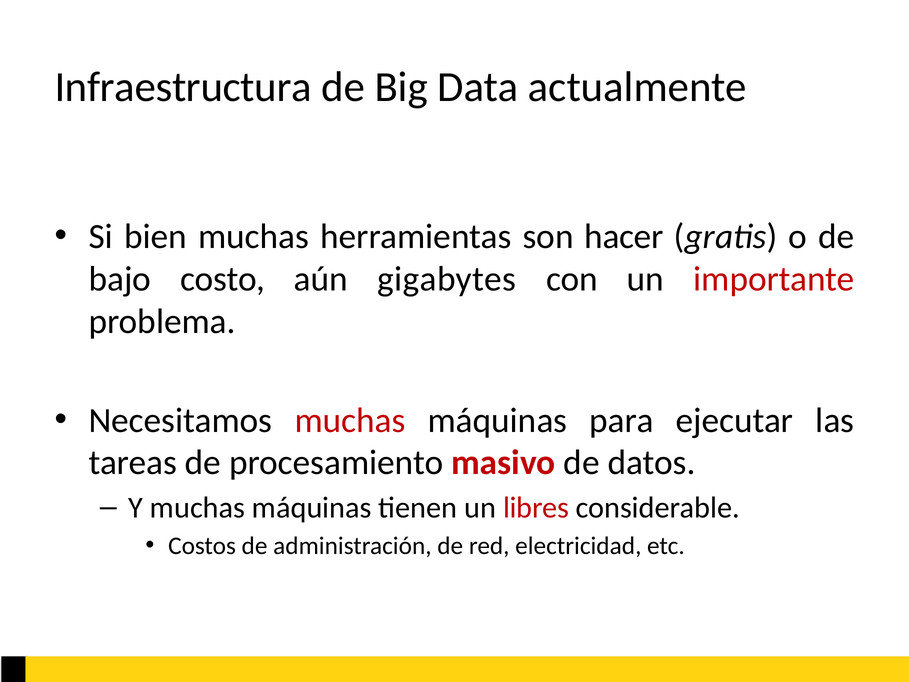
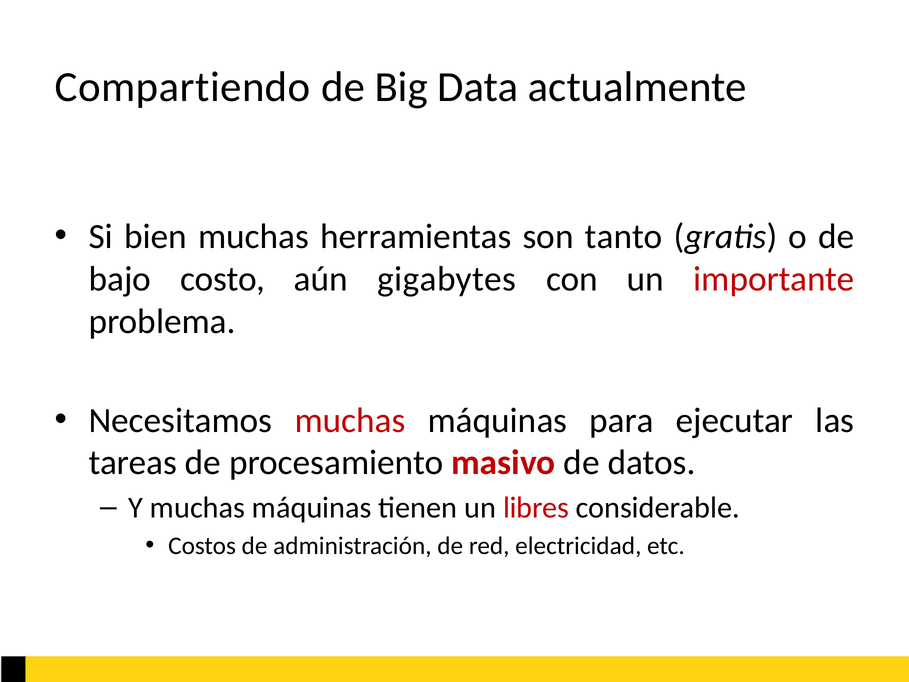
Infraestructura: Infraestructura -> Compartiendo
hacer: hacer -> tanto
